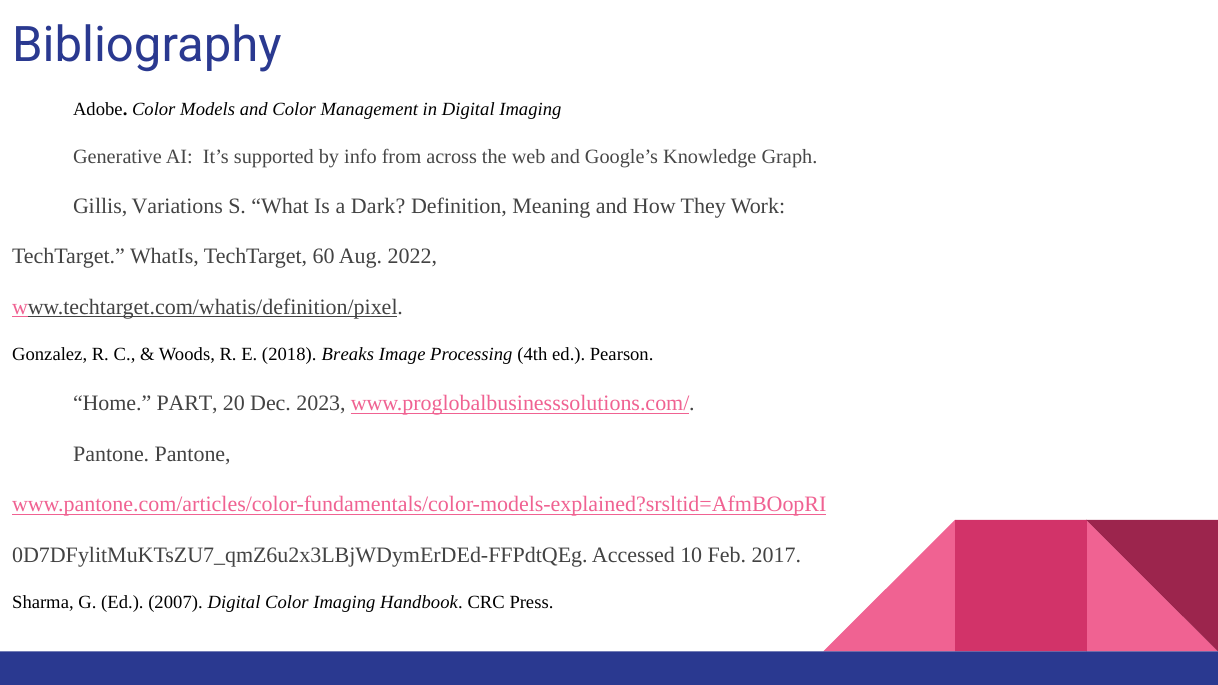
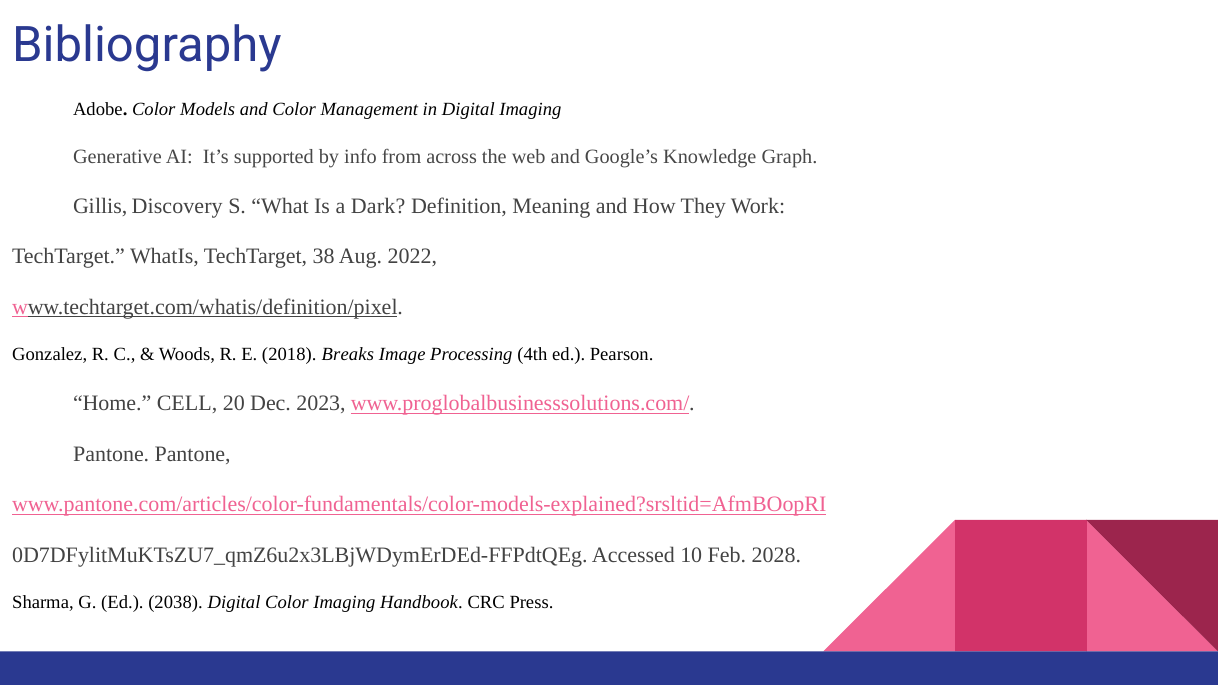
Variations: Variations -> Discovery
60: 60 -> 38
PART: PART -> CELL
2017: 2017 -> 2028
2007: 2007 -> 2038
